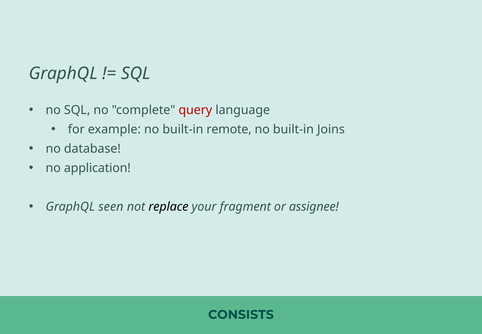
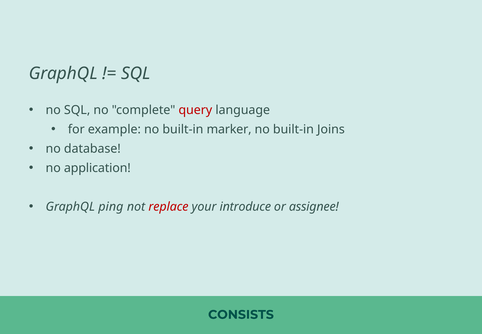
remote: remote -> marker
seen: seen -> ping
replace colour: black -> red
fragment: fragment -> introduce
